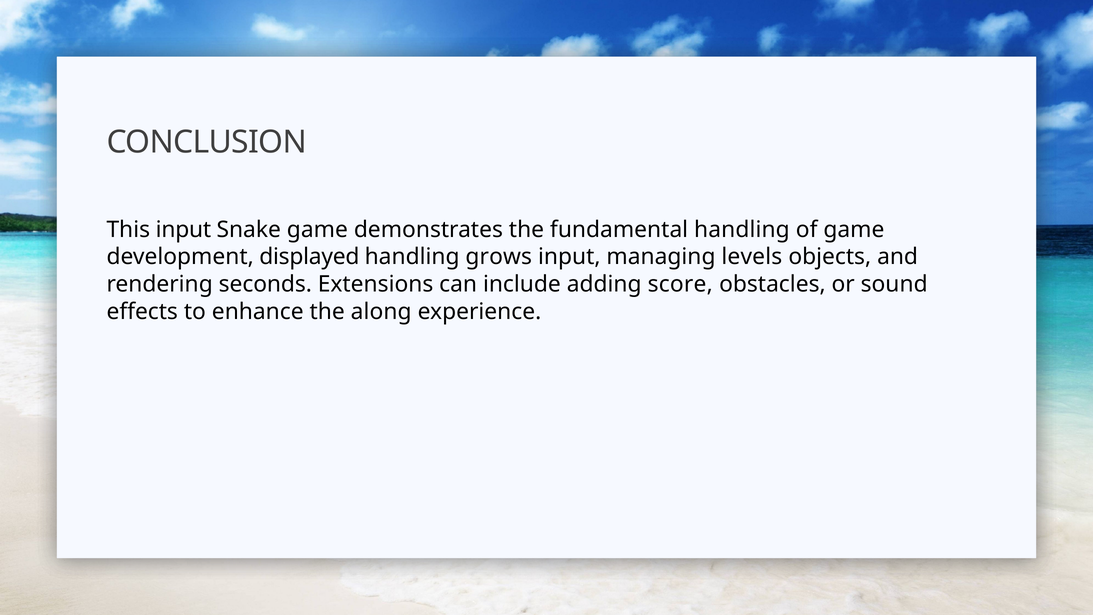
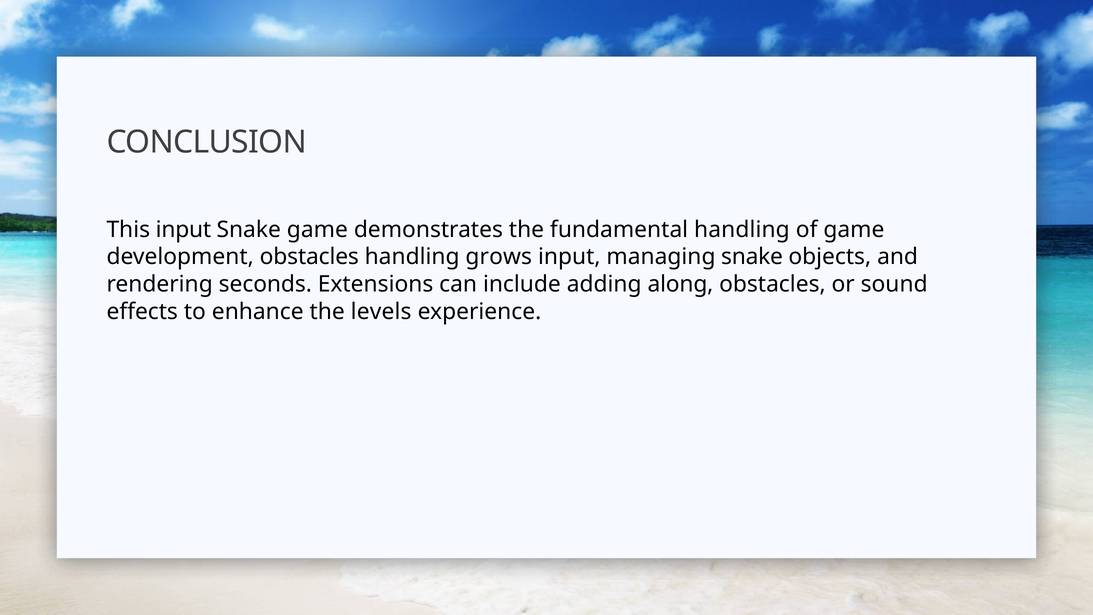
development displayed: displayed -> obstacles
managing levels: levels -> snake
score: score -> along
along: along -> levels
